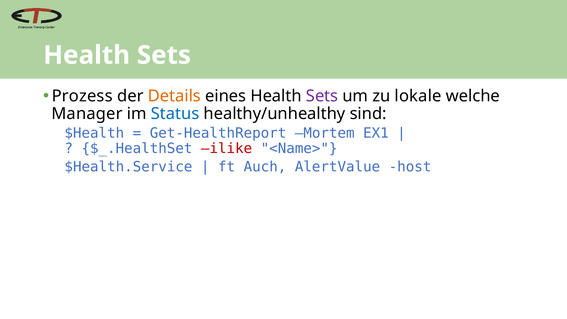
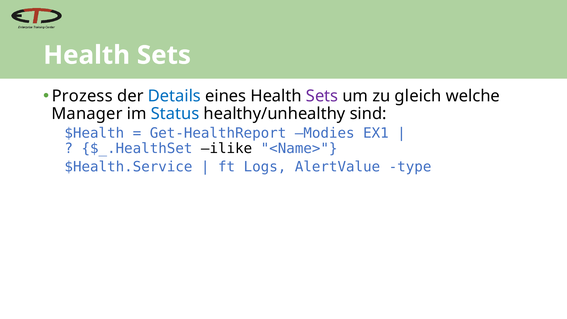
Details colour: orange -> blue
lokale: lokale -> gleich
Mortem: Mortem -> Modies
ilike colour: red -> black
Auch: Auch -> Logs
host: host -> type
